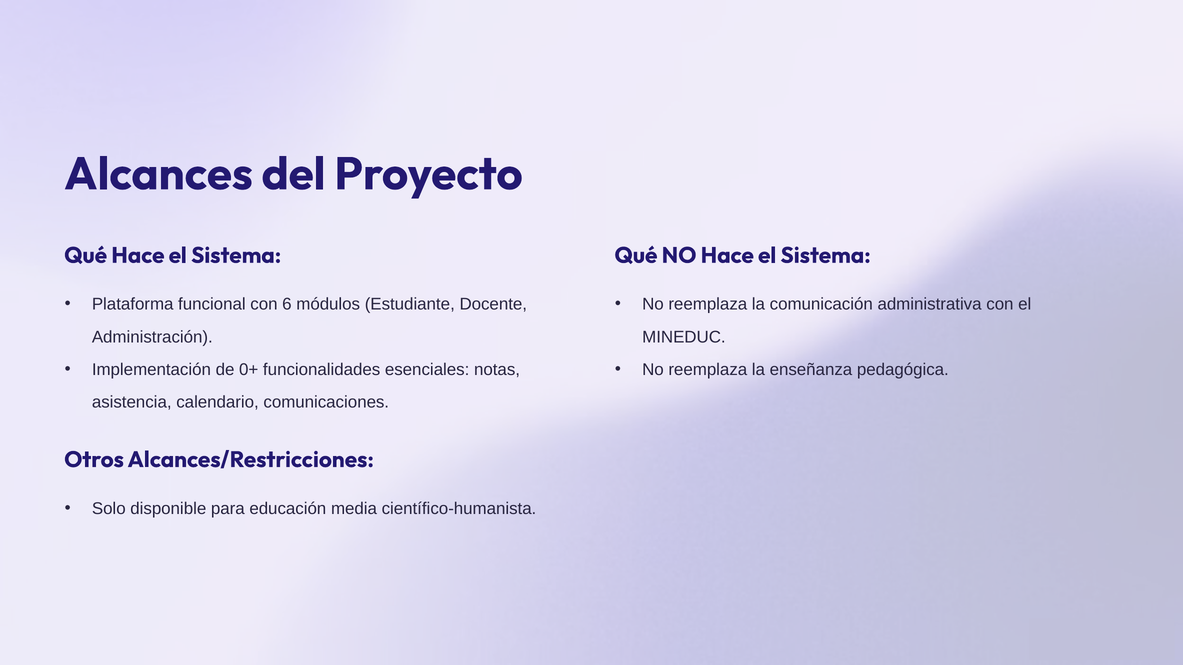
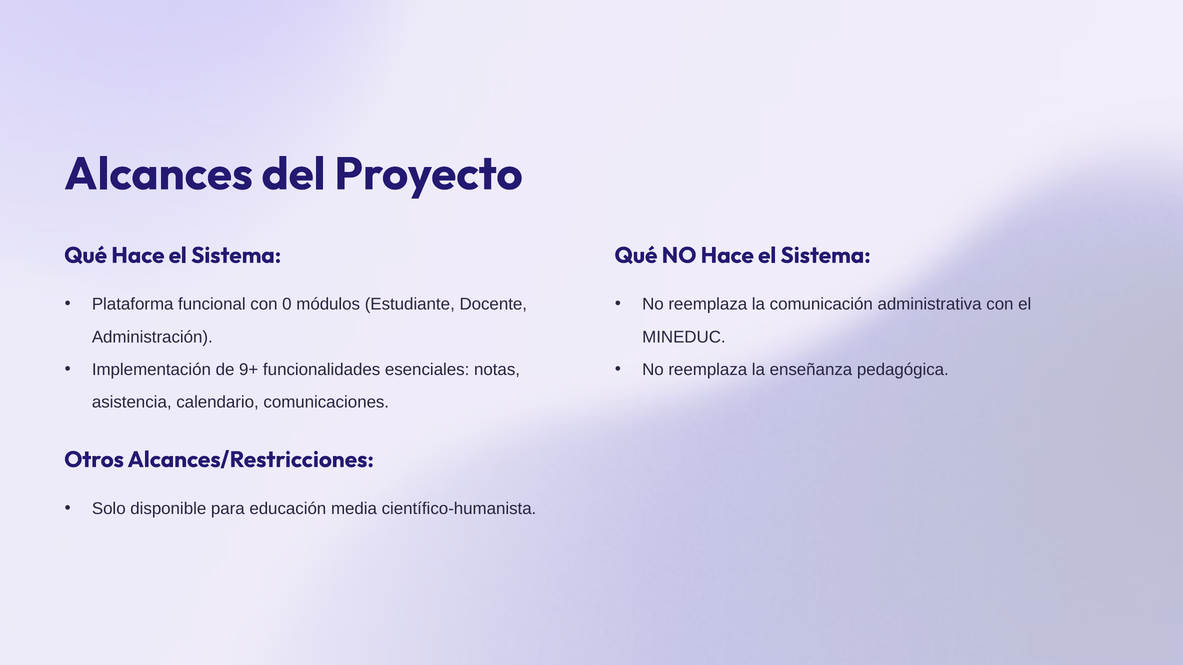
6: 6 -> 0
0+: 0+ -> 9+
